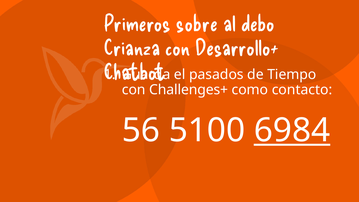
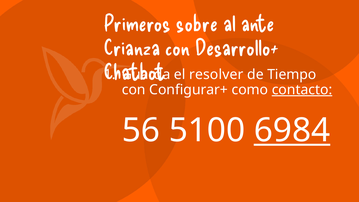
debo: debo -> ante
pasados: pasados -> resolver
Challenges+: Challenges+ -> Configurar+
contacto underline: none -> present
